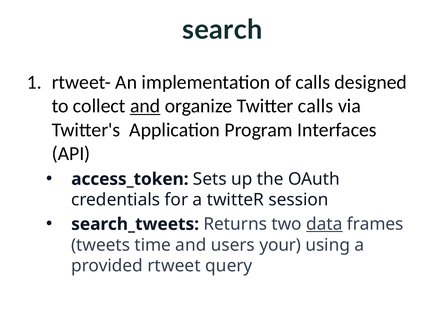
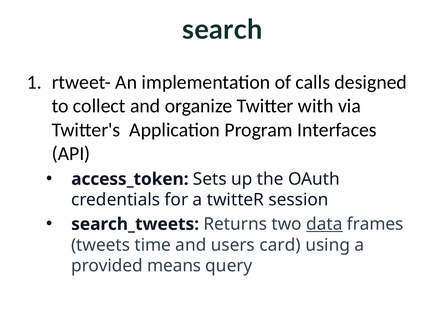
and at (145, 106) underline: present -> none
Twitter calls: calls -> with
your: your -> card
rtweet: rtweet -> means
